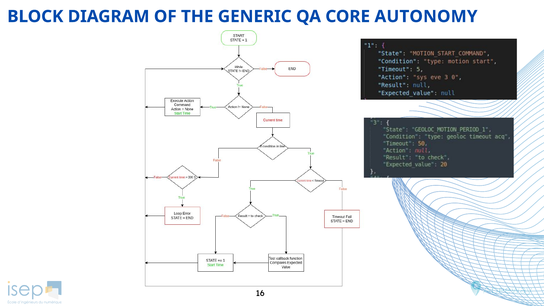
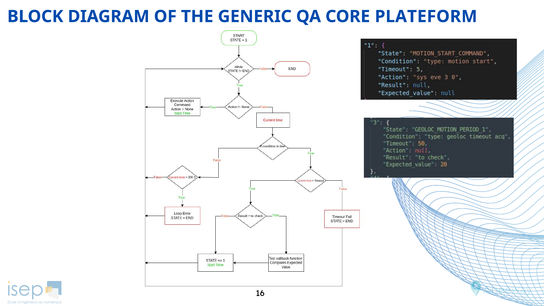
AUTONOMY: AUTONOMY -> PLATEFORM
